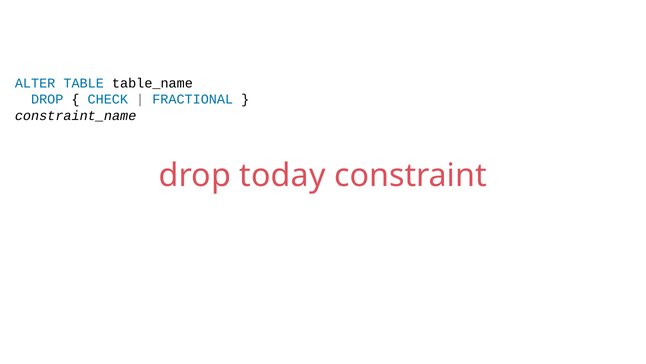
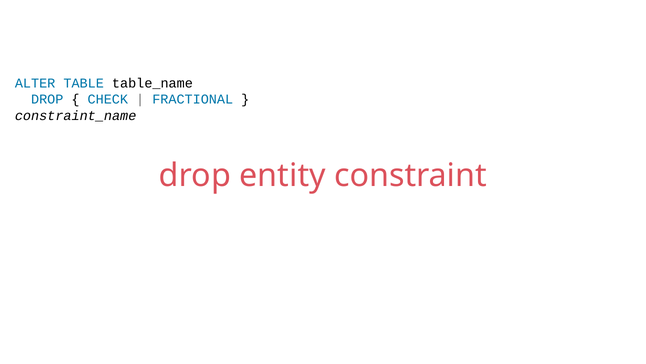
today: today -> entity
